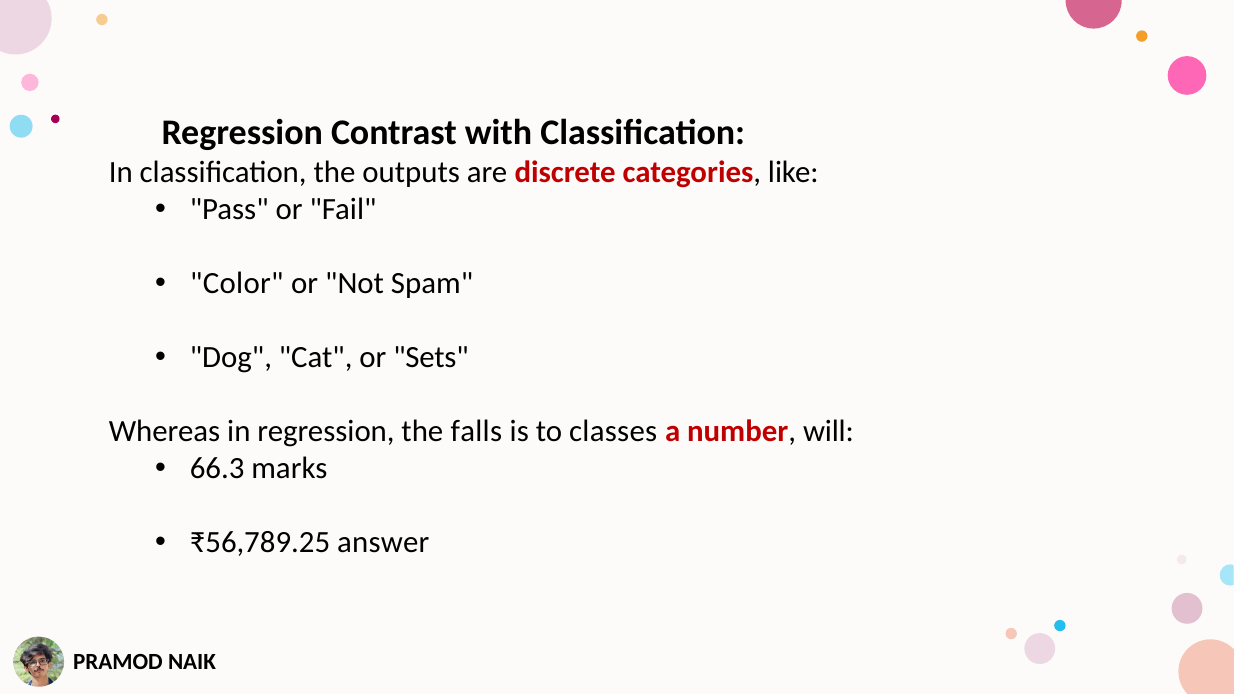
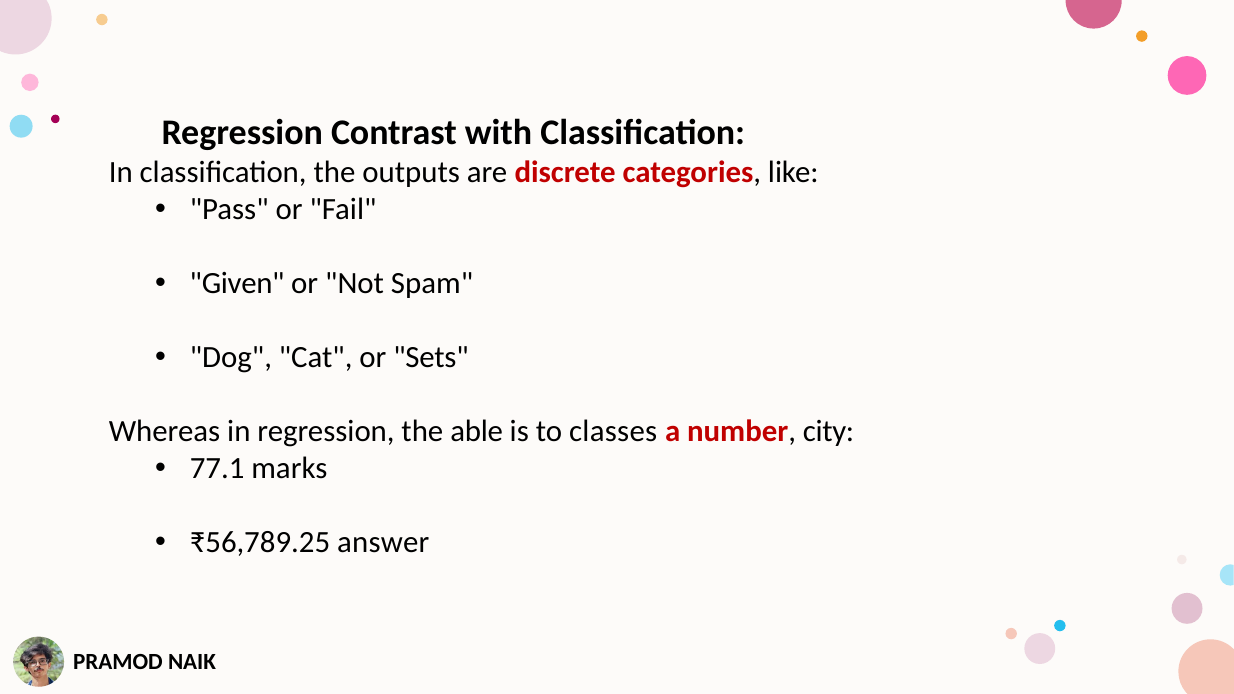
Color: Color -> Given
falls: falls -> able
will: will -> city
66.3: 66.3 -> 77.1
